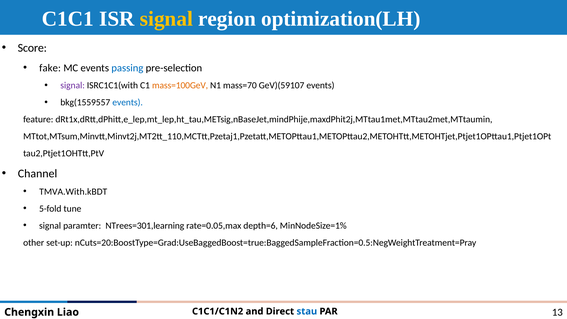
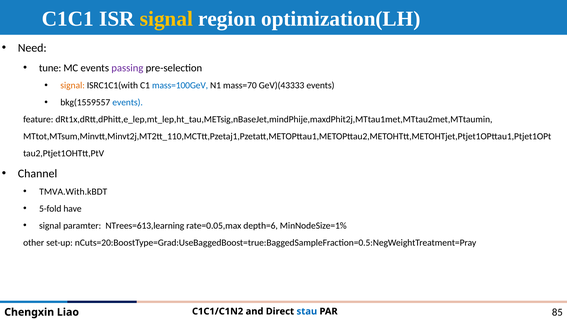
Score: Score -> Need
fake: fake -> tune
passing colour: blue -> purple
signal at (73, 85) colour: purple -> orange
mass=100GeV colour: orange -> blue
GeV)(59107: GeV)(59107 -> GeV)(43333
tune: tune -> have
NTrees=301,learning: NTrees=301,learning -> NTrees=613,learning
13: 13 -> 85
